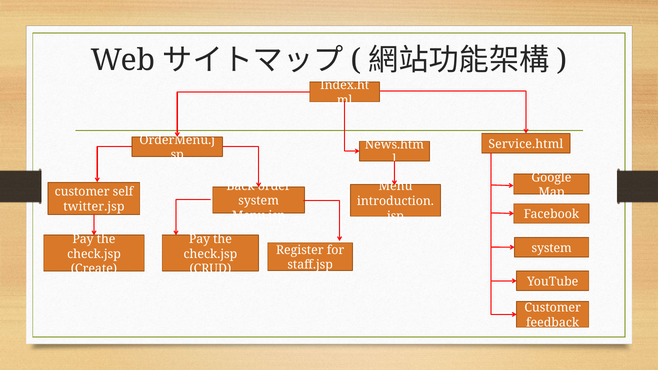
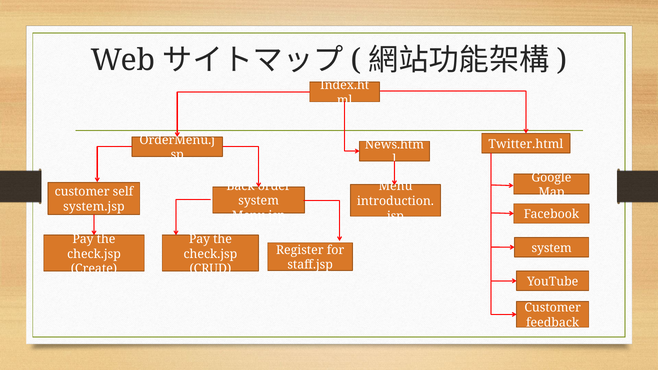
Service.html: Service.html -> Twitter.html
twitter.jsp: twitter.jsp -> system.jsp
